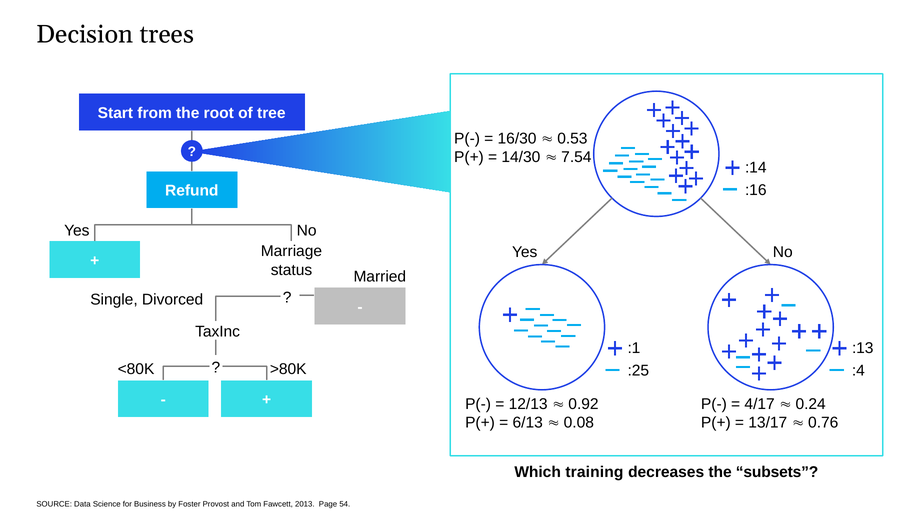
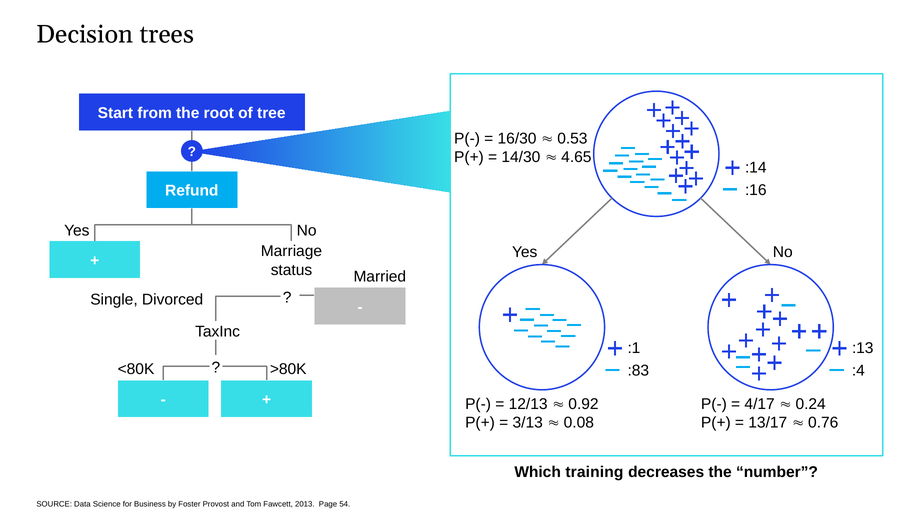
7.54: 7.54 -> 4.65
:25: :25 -> :83
6/13: 6/13 -> 3/13
subsets: subsets -> number
